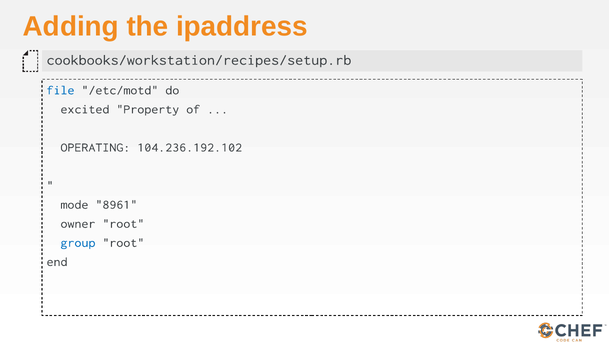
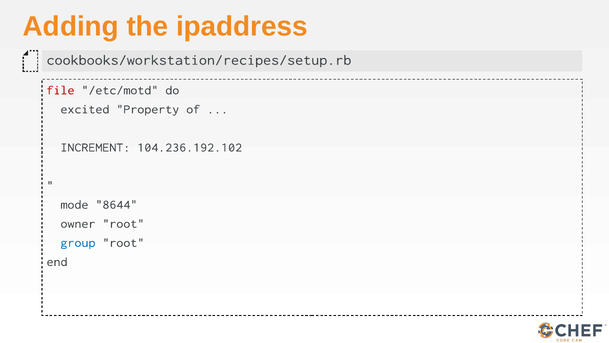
file colour: blue -> red
OPERATING: OPERATING -> INCREMENT
8961: 8961 -> 8644
